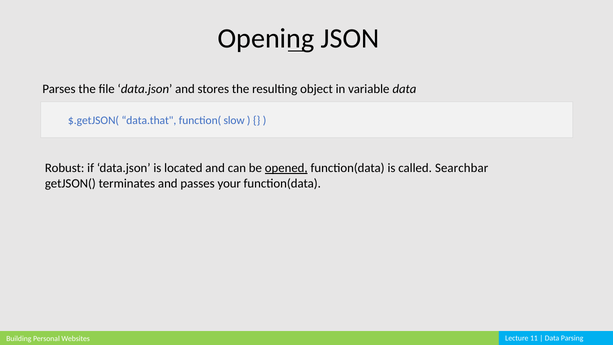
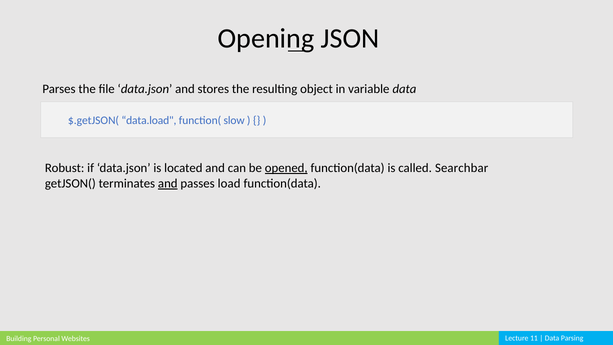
data.that: data.that -> data.load
and at (168, 183) underline: none -> present
your: your -> load
